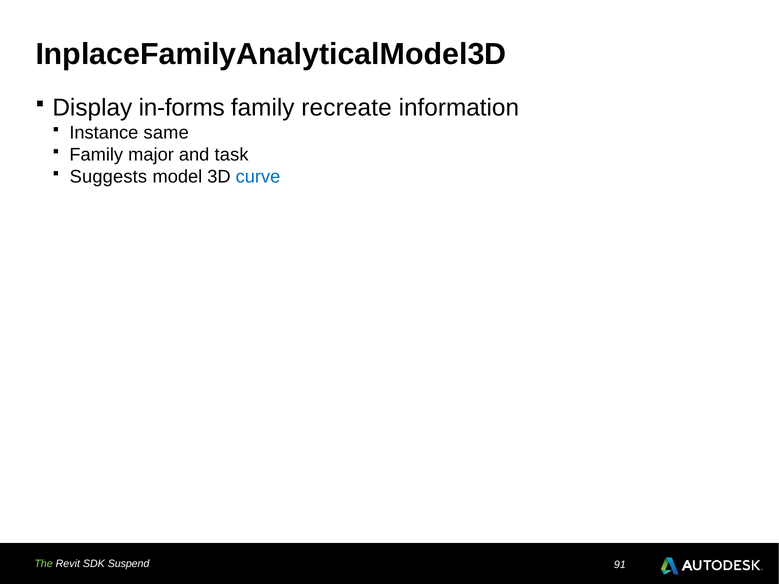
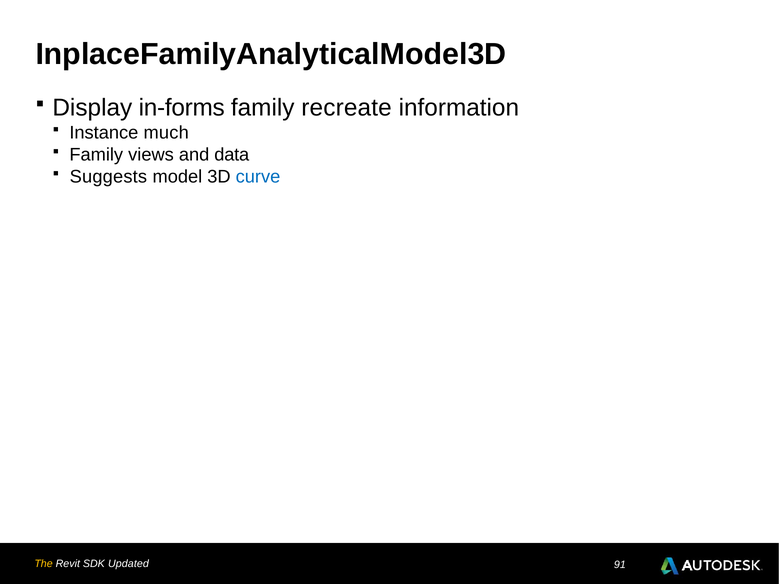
same: same -> much
major: major -> views
task: task -> data
The colour: light green -> yellow
Suspend: Suspend -> Updated
